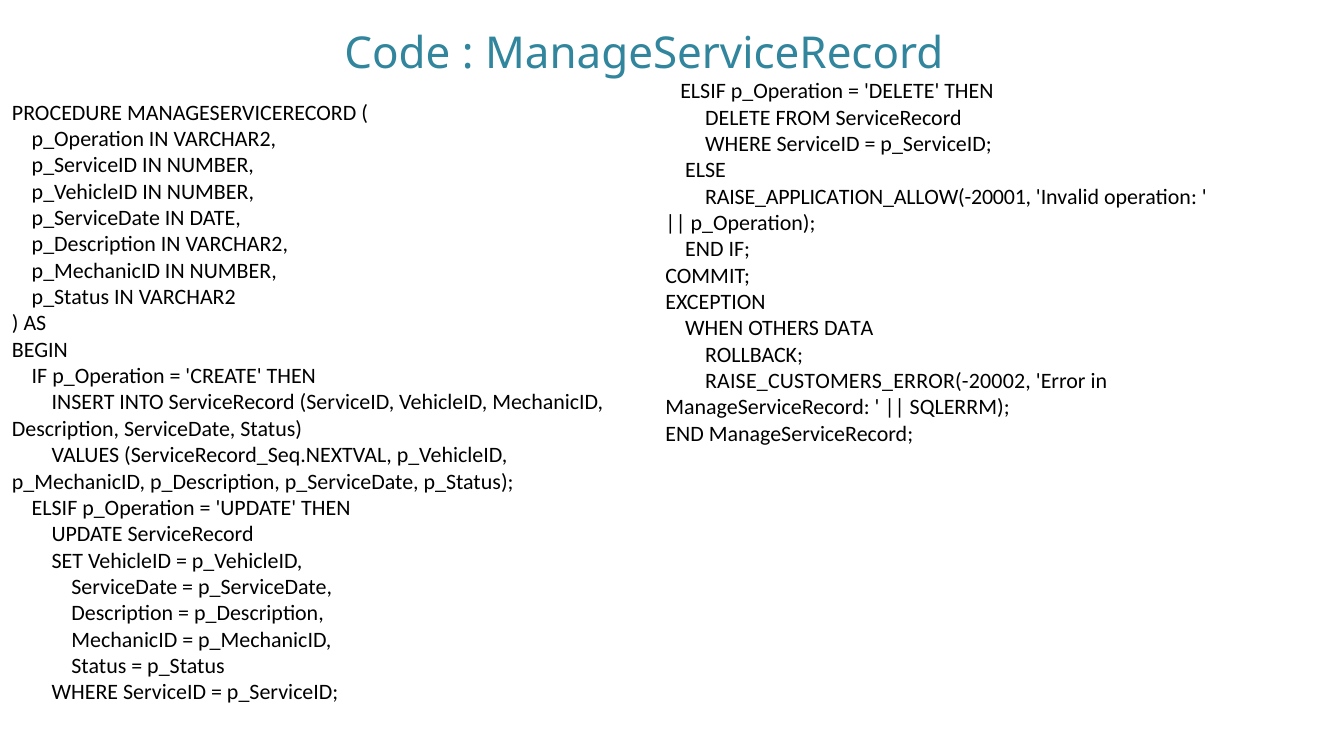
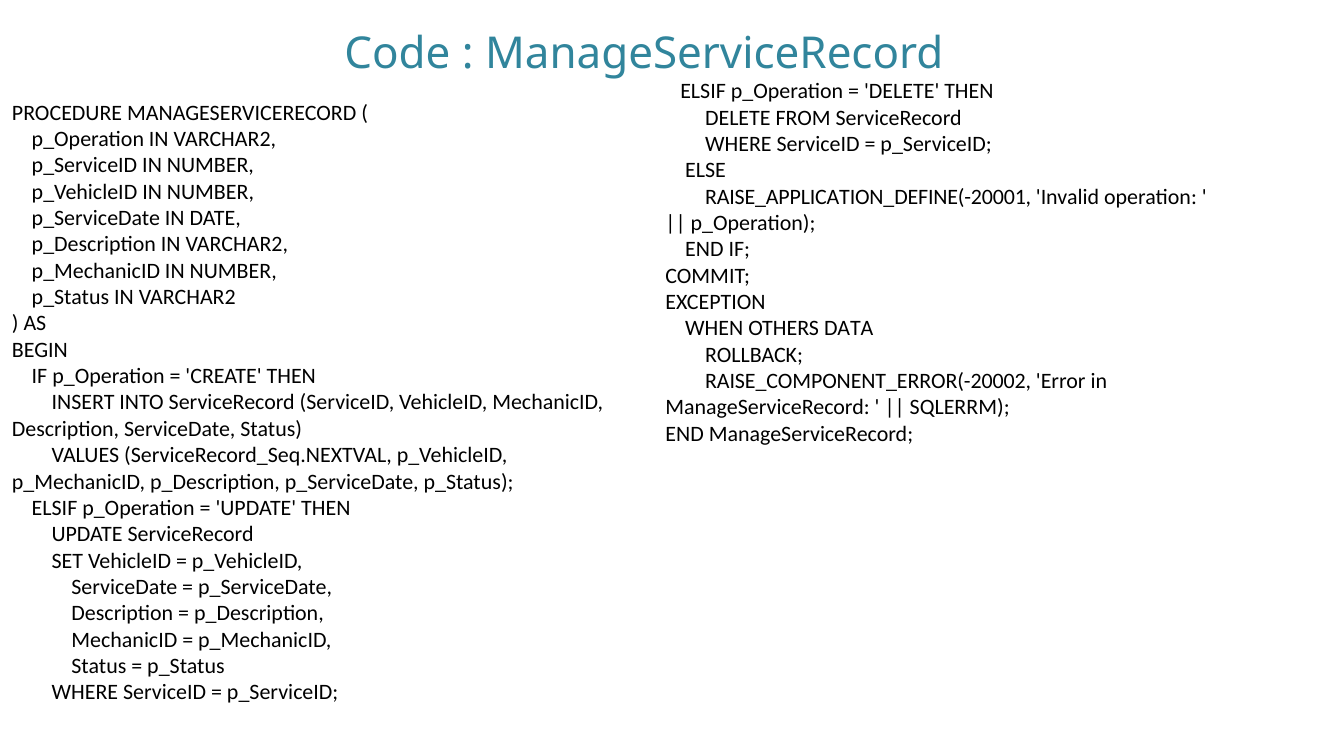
RAISE_APPLICATION_ALLOW(-20001: RAISE_APPLICATION_ALLOW(-20001 -> RAISE_APPLICATION_DEFINE(-20001
RAISE_CUSTOMERS_ERROR(-20002: RAISE_CUSTOMERS_ERROR(-20002 -> RAISE_COMPONENT_ERROR(-20002
